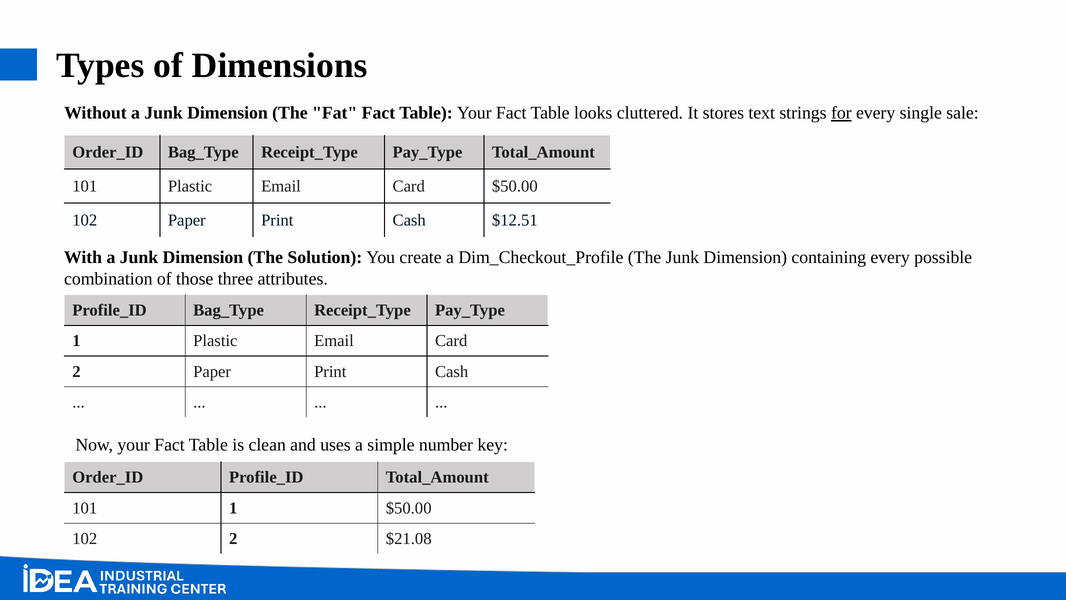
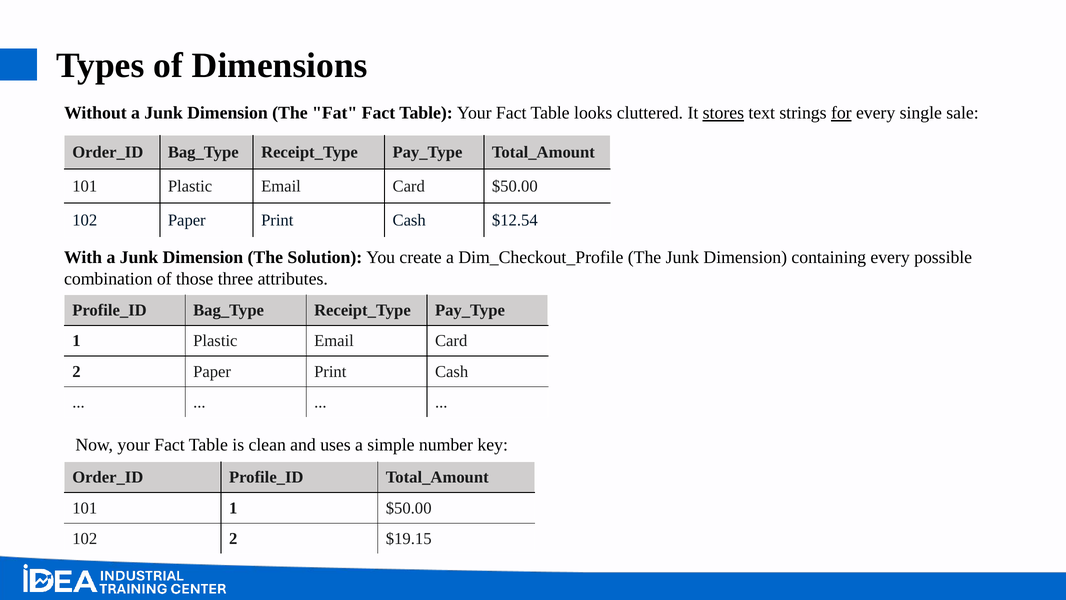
stores underline: none -> present
$12.51: $12.51 -> $12.54
$21.08: $21.08 -> $19.15
